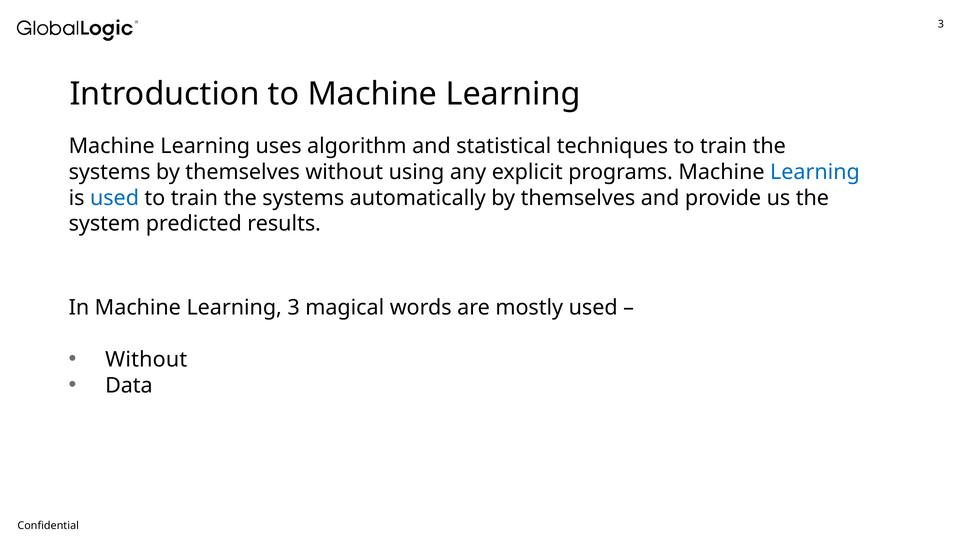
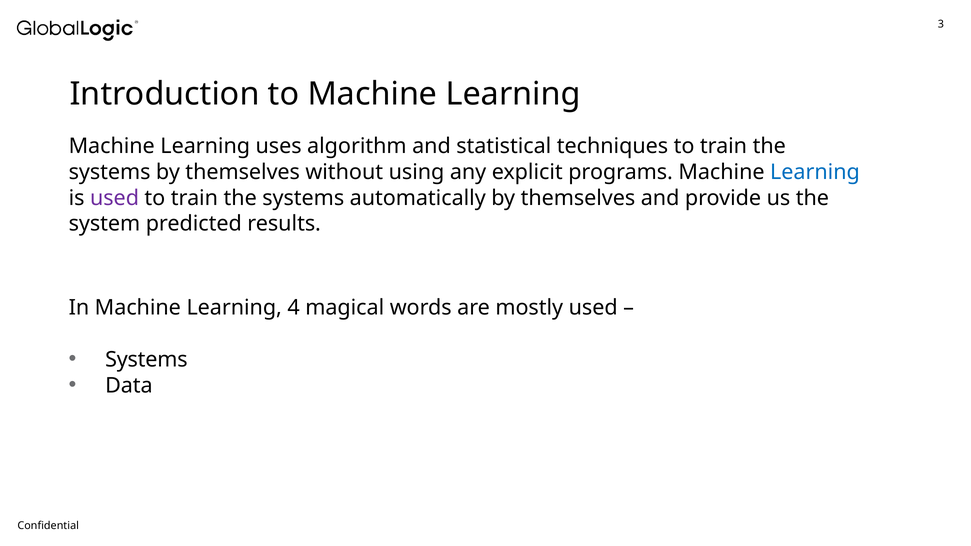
used at (115, 198) colour: blue -> purple
Learning 3: 3 -> 4
Without at (146, 360): Without -> Systems
